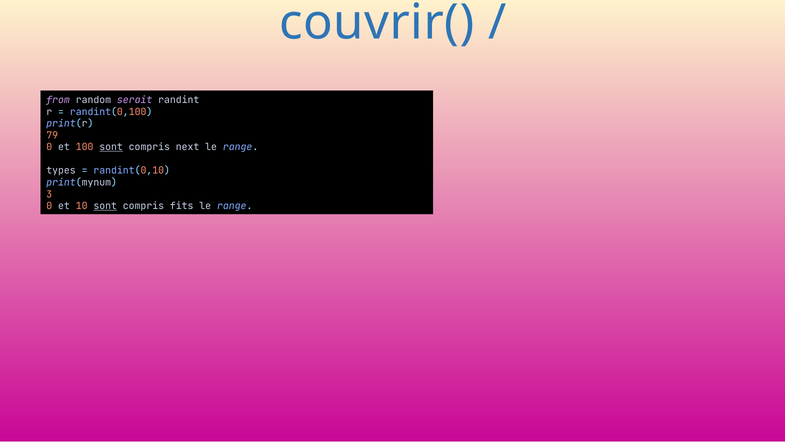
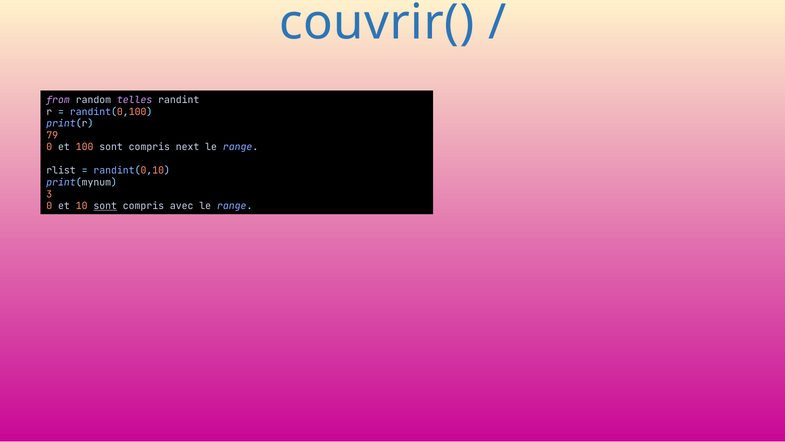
serait: serait -> telles
sont at (111, 147) underline: present -> none
types: types -> rlist
fits: fits -> avec
